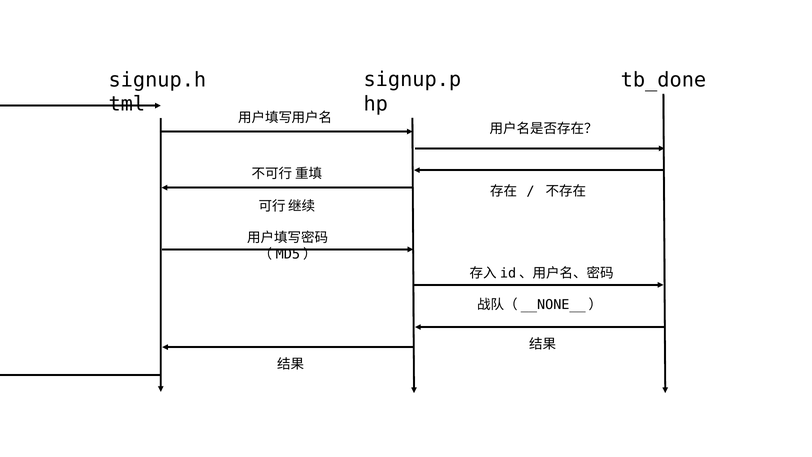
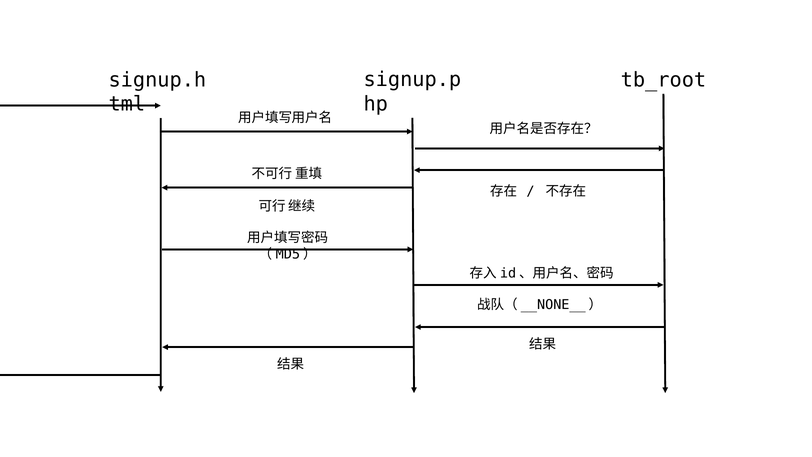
tb_done: tb_done -> tb_root
